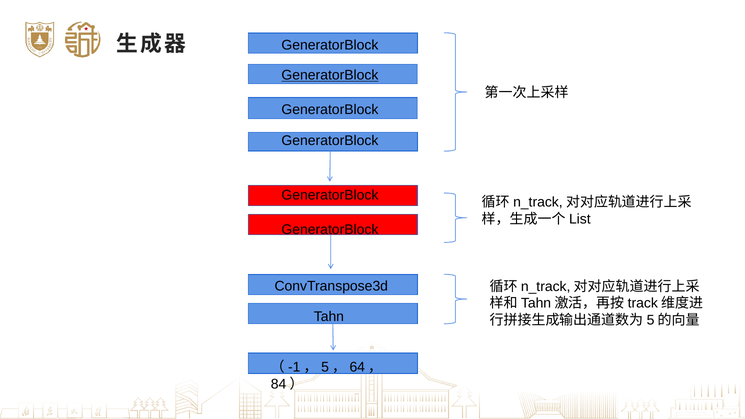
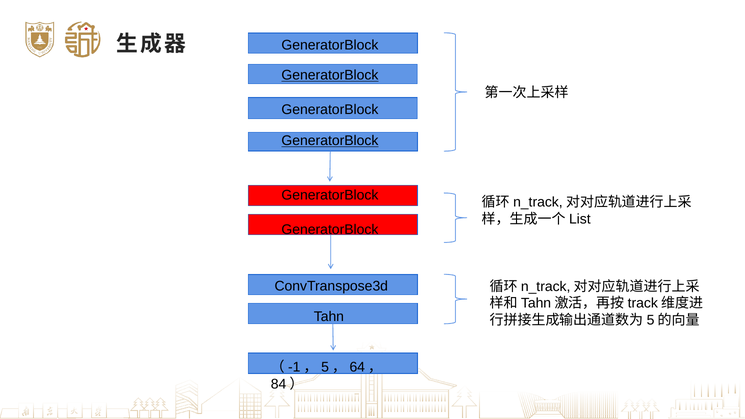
GeneratorBlock at (330, 141) underline: none -> present
